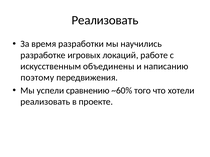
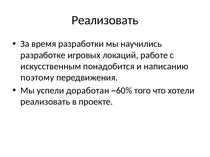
объединены: объединены -> понадобится
сравнению: сравнению -> доработан
